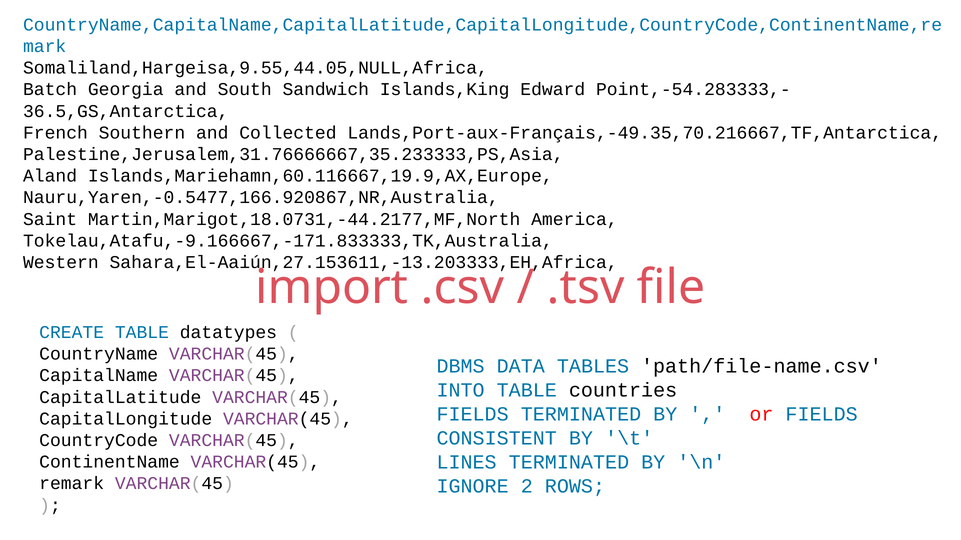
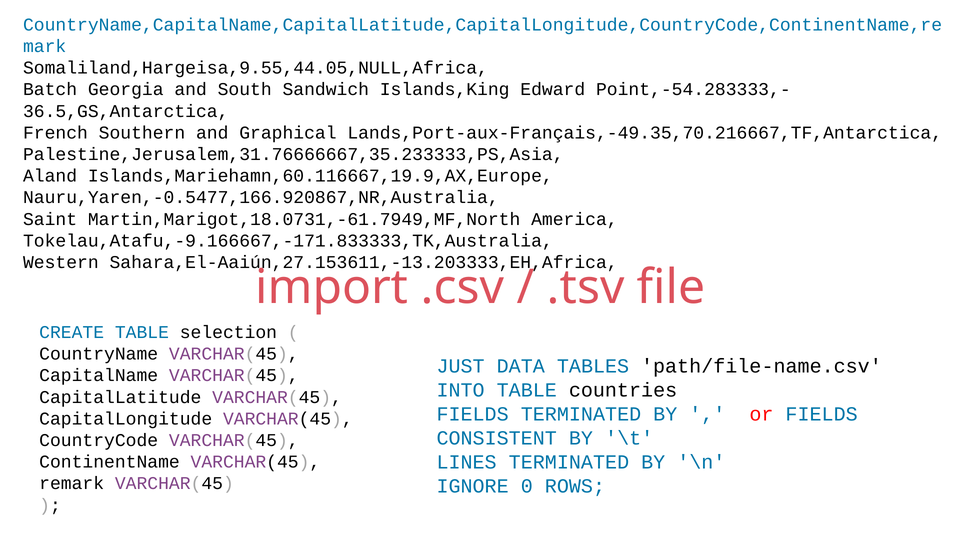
Collected: Collected -> Graphical
Martin,Marigot,18.0731,-44.2177,MF,North: Martin,Marigot,18.0731,-44.2177,MF,North -> Martin,Marigot,18.0731,-61.7949,MF,North
datatypes: datatypes -> selection
DBMS: DBMS -> JUST
2: 2 -> 0
